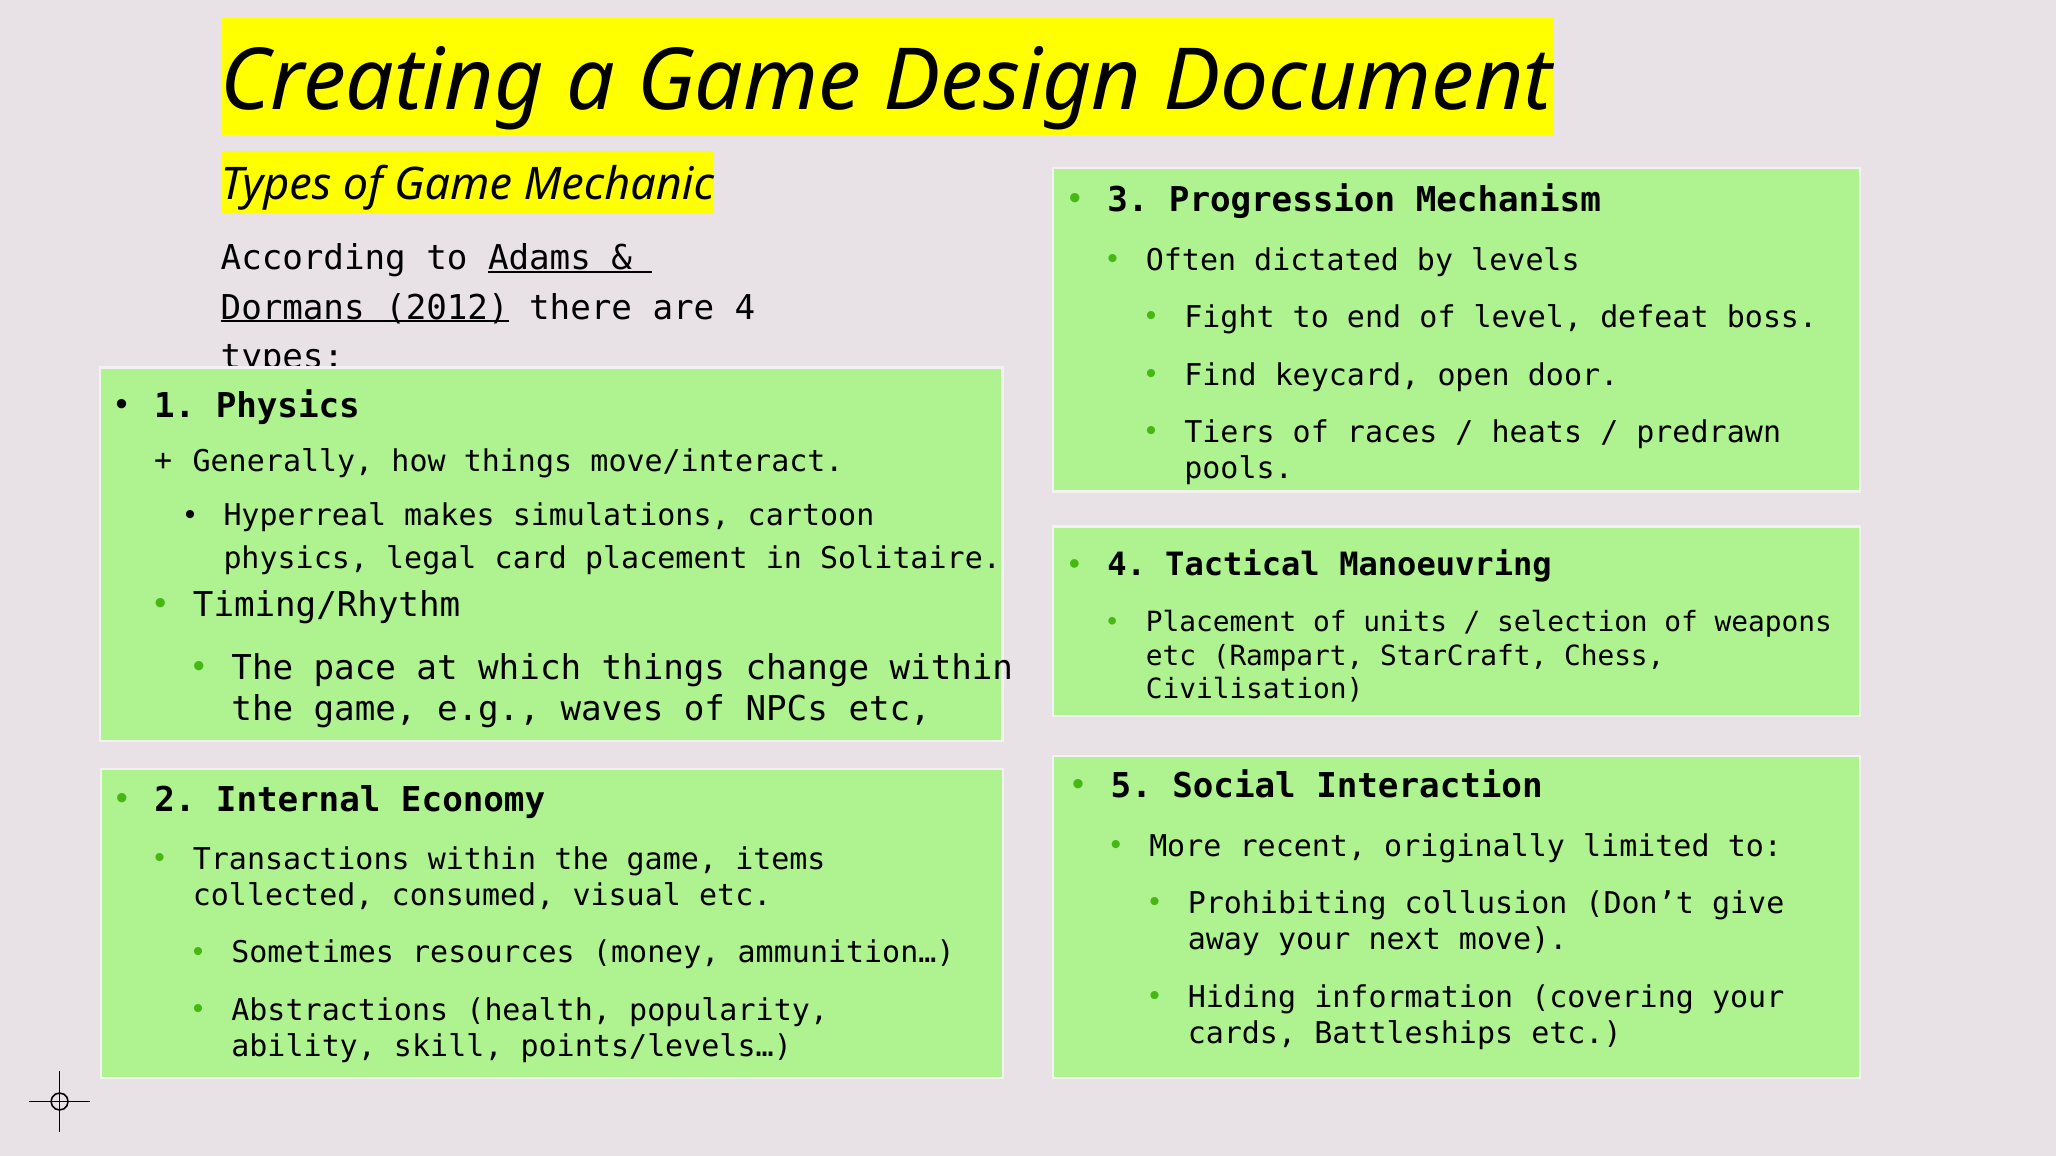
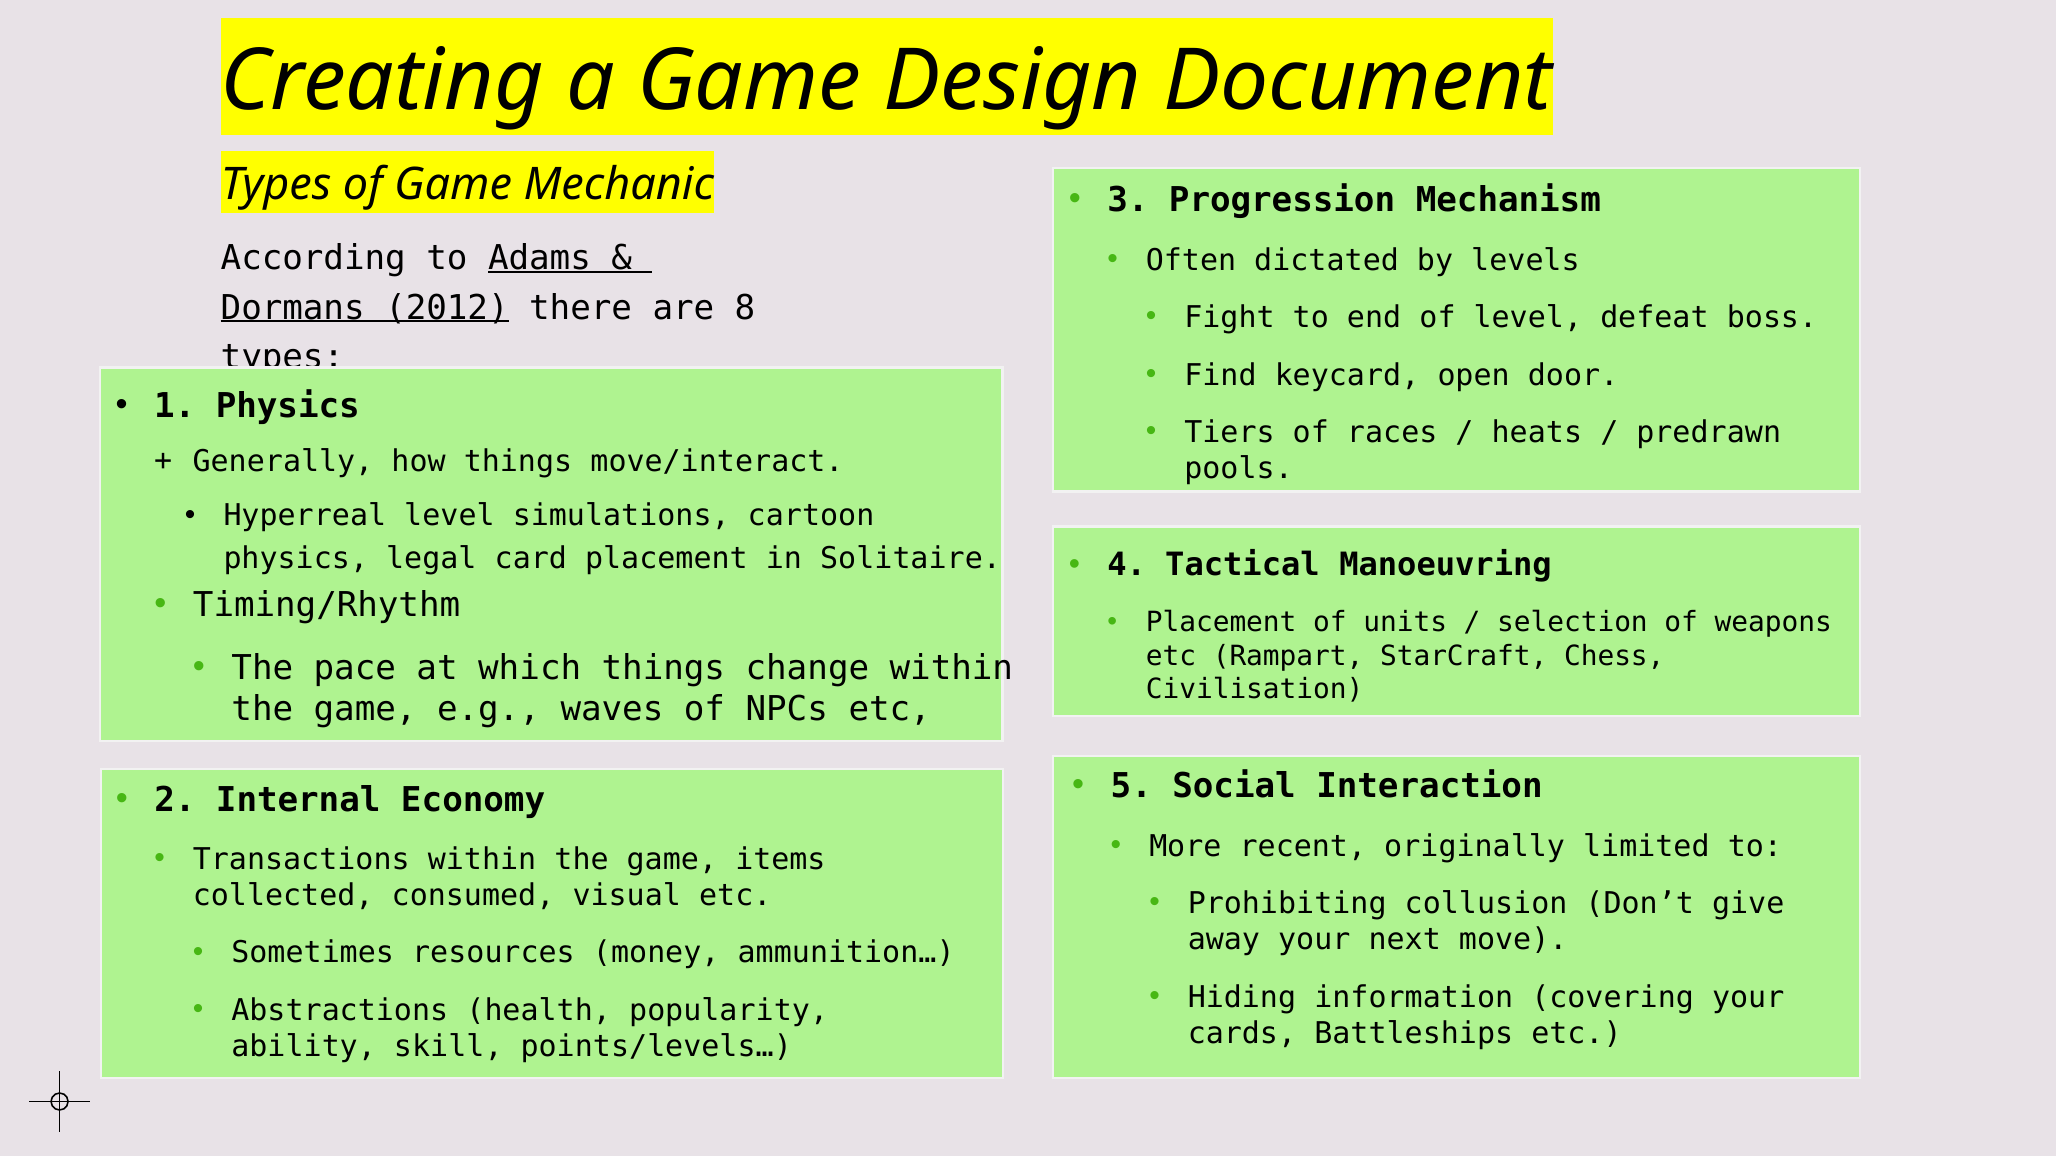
are 4: 4 -> 8
Hyperreal makes: makes -> level
